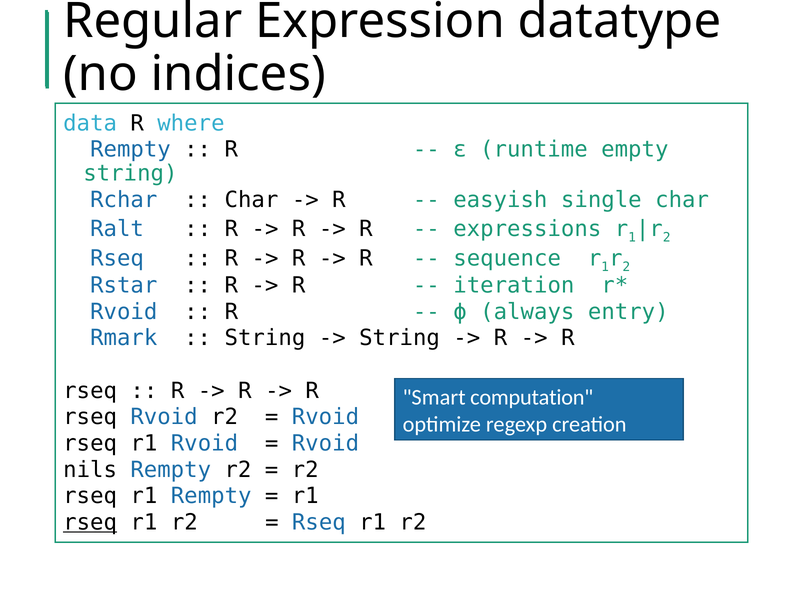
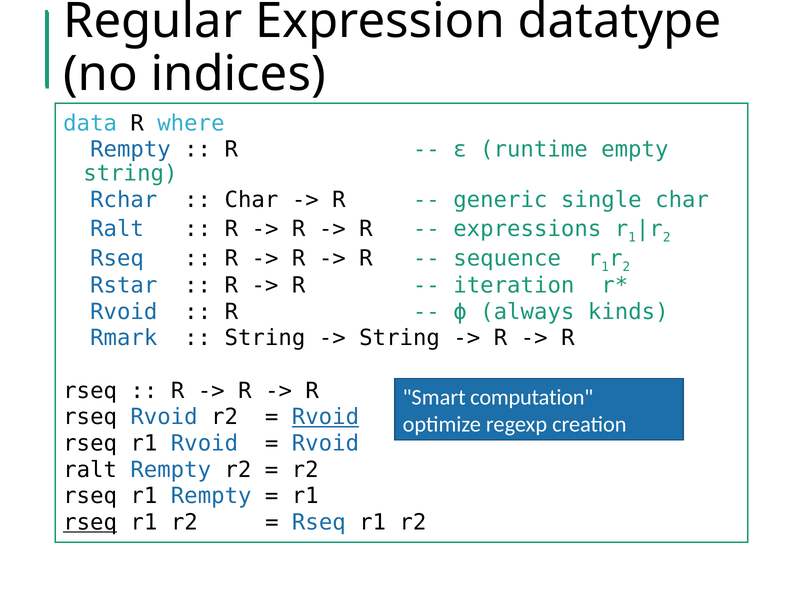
easyish: easyish -> generic
entry: entry -> kinds
Rvoid at (325, 417) underline: none -> present
nils at (90, 470): nils -> ralt
